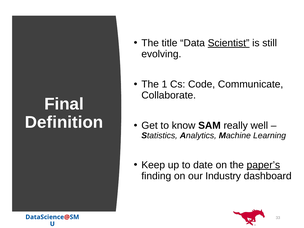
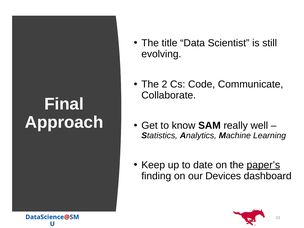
Scientist underline: present -> none
1: 1 -> 2
Definition: Definition -> Approach
Industry: Industry -> Devices
